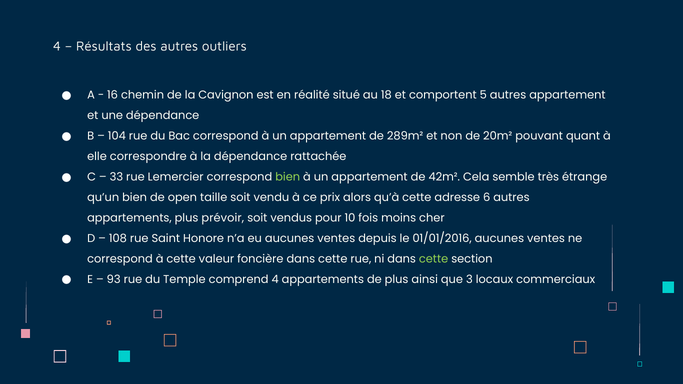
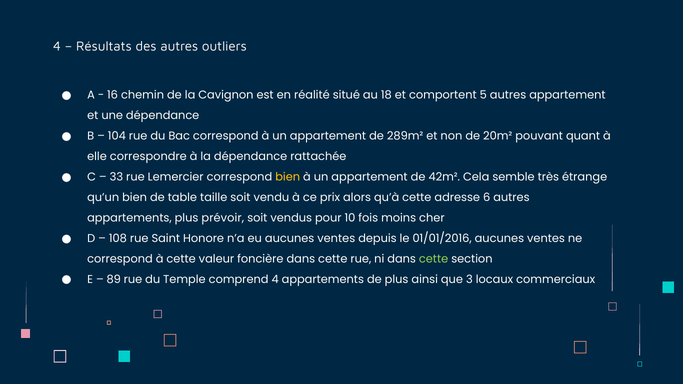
bien at (288, 177) colour: light green -> yellow
open: open -> table
93: 93 -> 89
